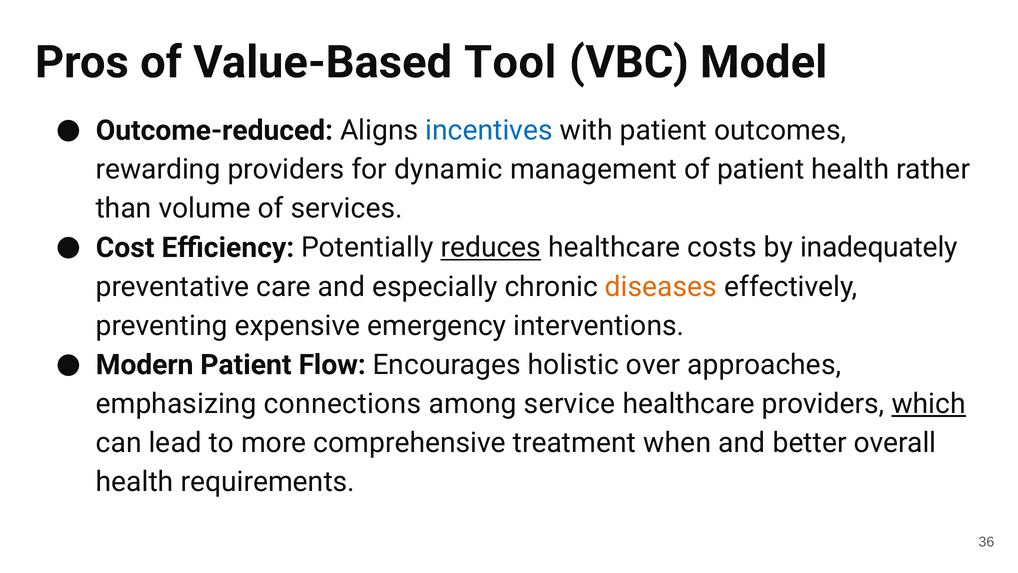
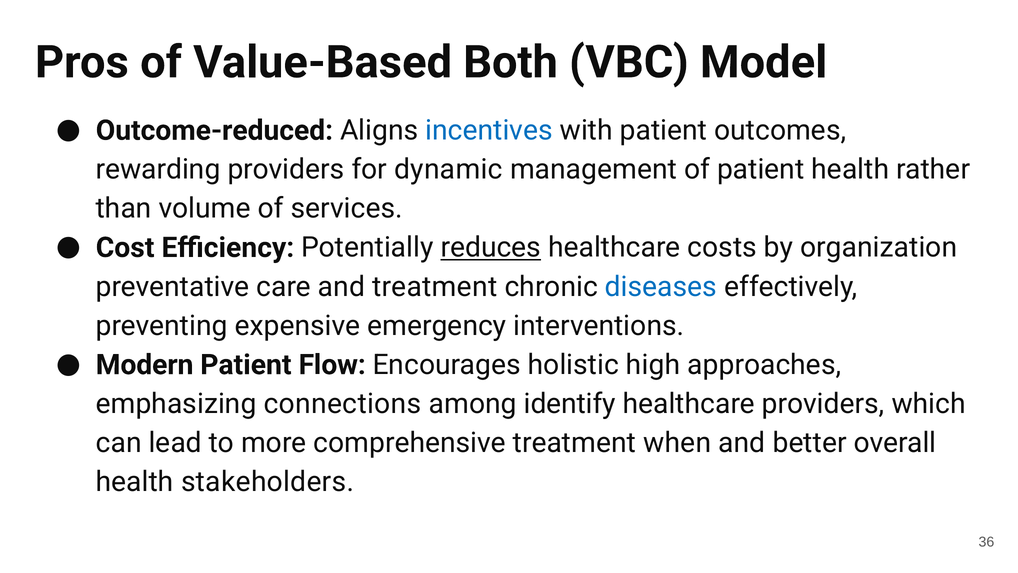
Tool: Tool -> Both
inadequately: inadequately -> organization
and especially: especially -> treatment
diseases colour: orange -> blue
over: over -> high
service: service -> identify
which underline: present -> none
requirements: requirements -> stakeholders
